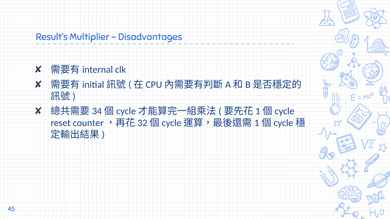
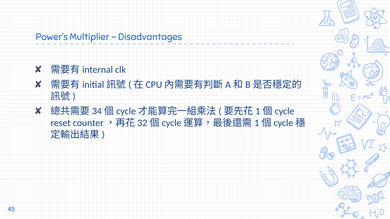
Result’s: Result’s -> Power’s
